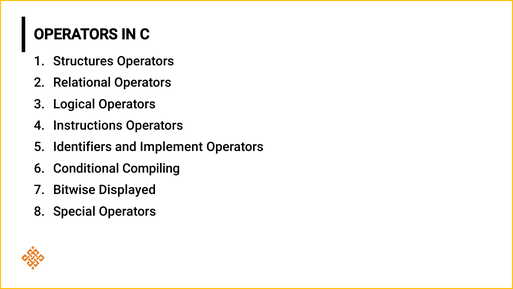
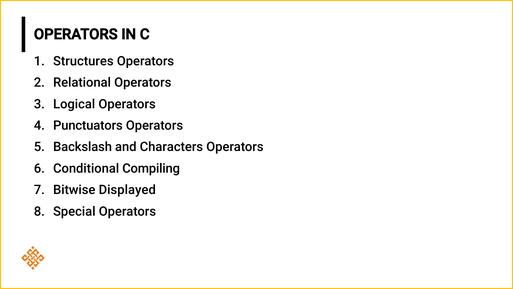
Instructions: Instructions -> Punctuators
Identifiers: Identifiers -> Backslash
Implement: Implement -> Characters
